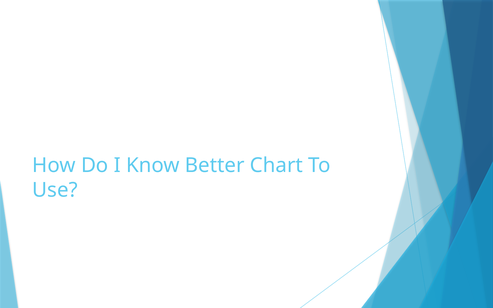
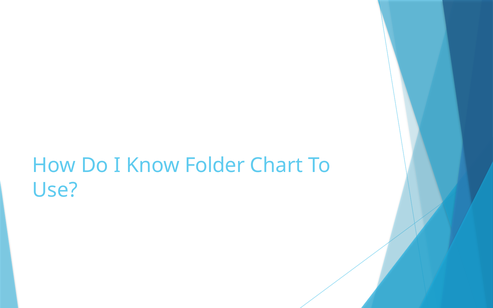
Better: Better -> Folder
